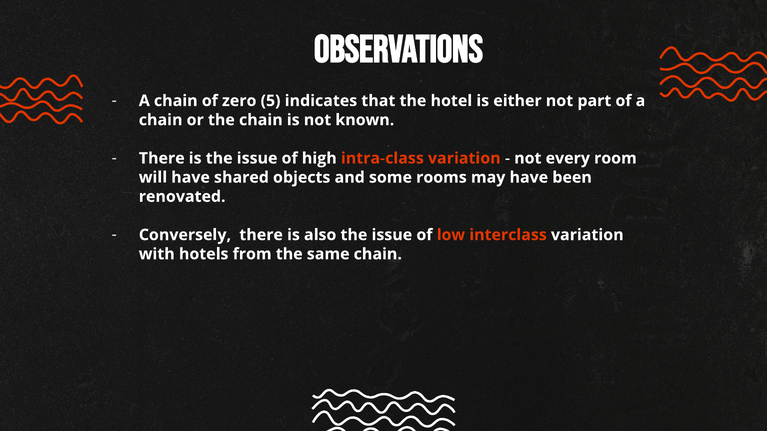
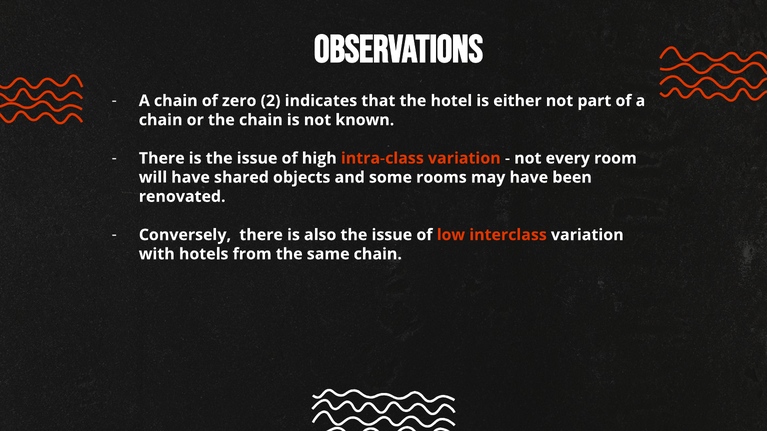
5: 5 -> 2
